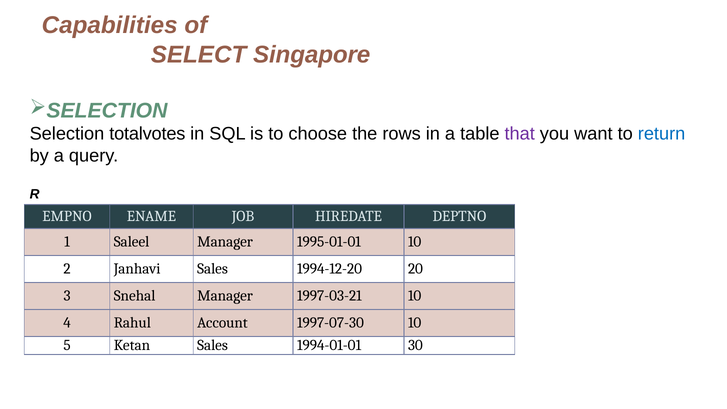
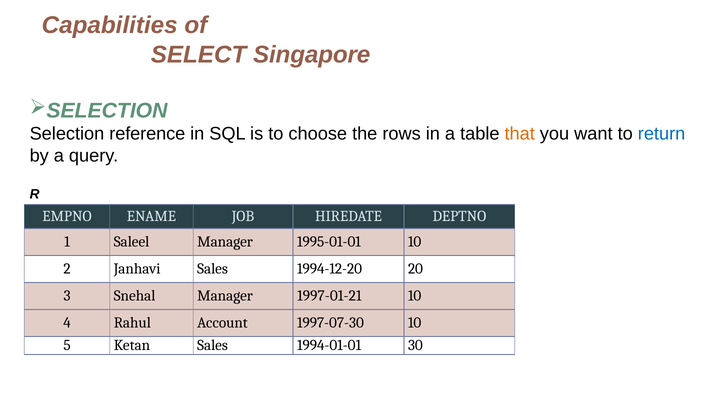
totalvotes: totalvotes -> reference
that colour: purple -> orange
1997-03-21: 1997-03-21 -> 1997-01-21
